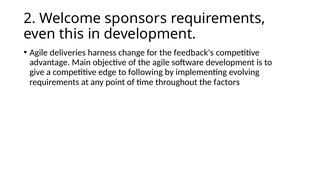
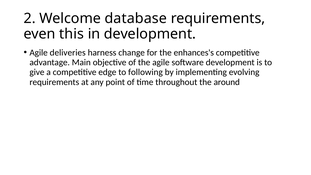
sponsors: sponsors -> database
feedback's: feedback's -> enhances's
factors: factors -> around
